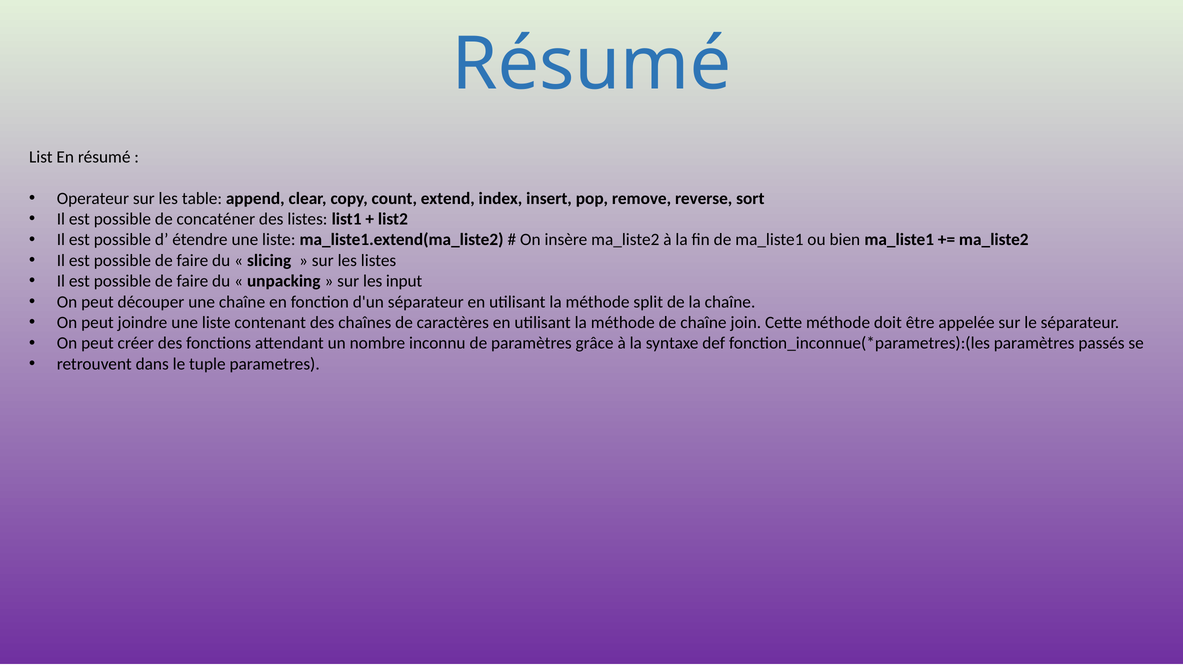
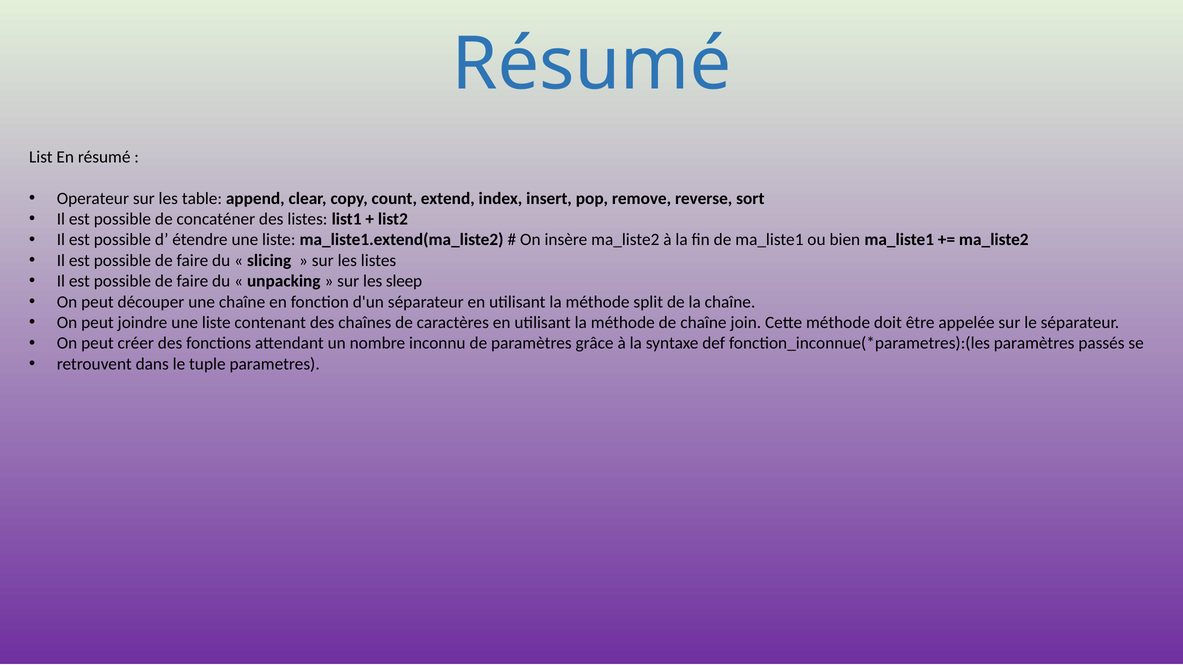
input: input -> sleep
